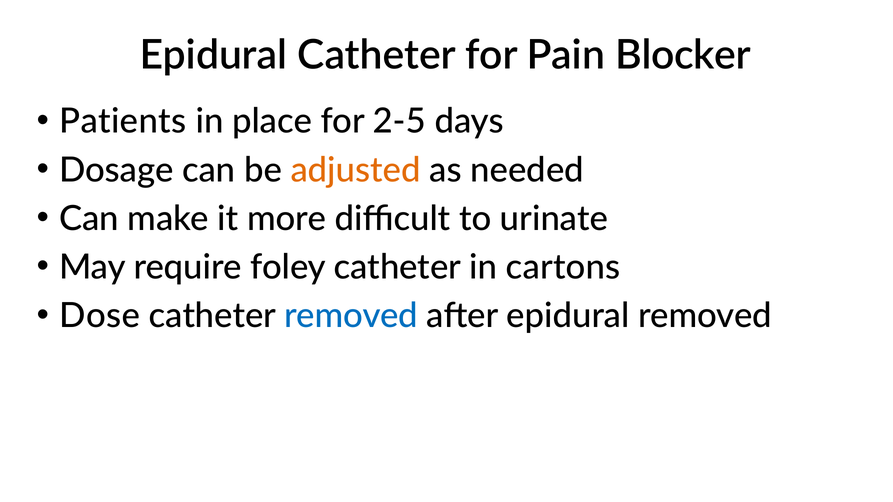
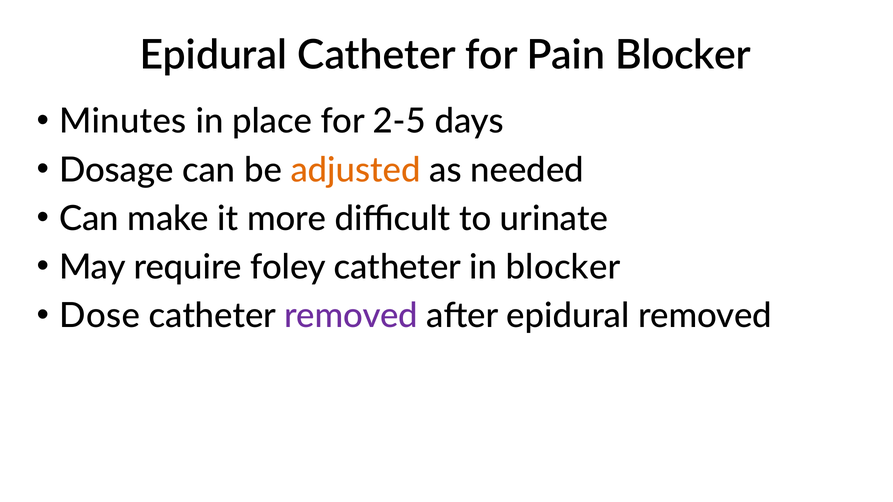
Patients: Patients -> Minutes
in cartons: cartons -> blocker
removed at (351, 316) colour: blue -> purple
